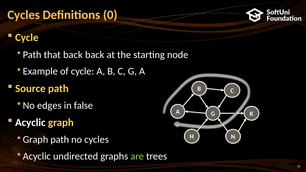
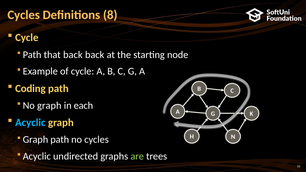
0: 0 -> 8
Source: Source -> Coding
edges at (49, 106): edges -> graph
false: false -> each
Acyclic colour: white -> light blue
